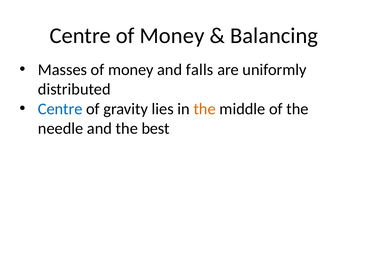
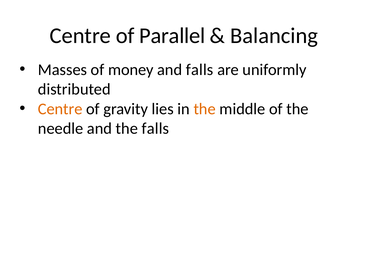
Centre of Money: Money -> Parallel
Centre at (60, 109) colour: blue -> orange
the best: best -> falls
